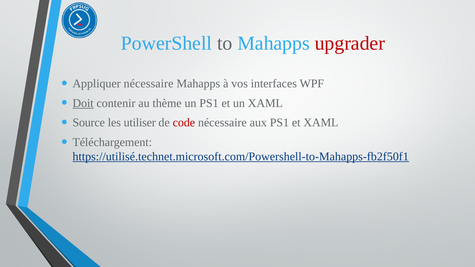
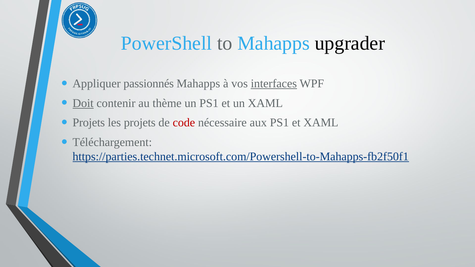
upgrader colour: red -> black
Appliquer nécessaire: nécessaire -> passionnés
interfaces underline: none -> present
Source at (89, 123): Source -> Projets
les utiliser: utiliser -> projets
https://utilisé.technet.microsoft.com/Powershell-to-Mahapps-fb2f50f1: https://utilisé.technet.microsoft.com/Powershell-to-Mahapps-fb2f50f1 -> https://parties.technet.microsoft.com/Powershell-to-Mahapps-fb2f50f1
